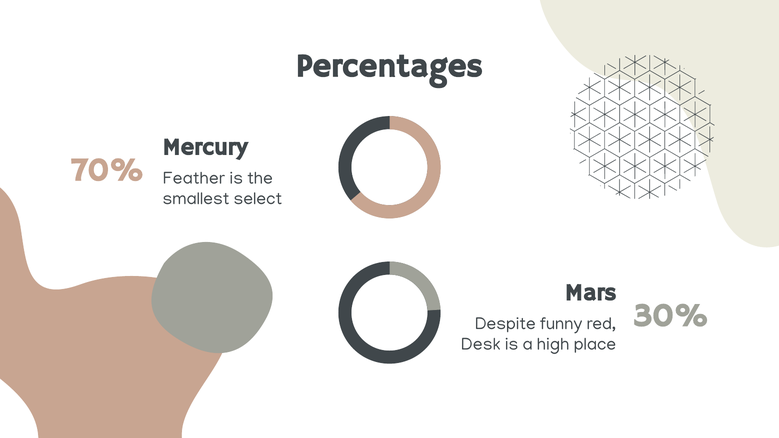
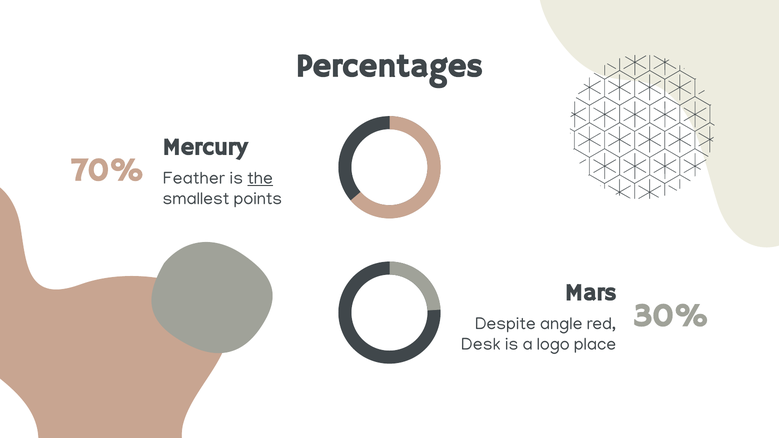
the underline: none -> present
select: select -> points
funny: funny -> angle
high: high -> logo
